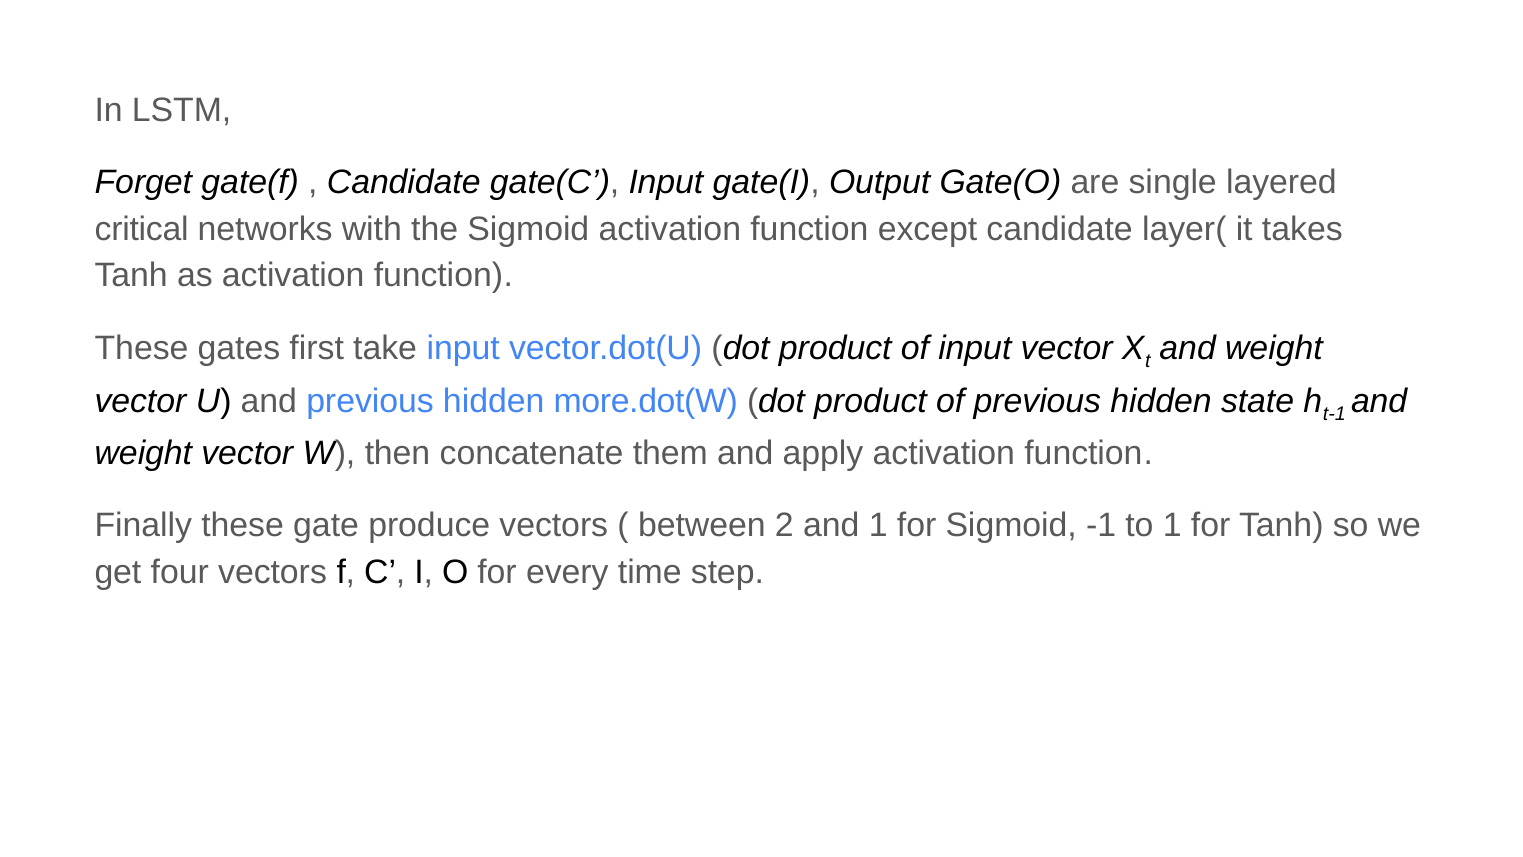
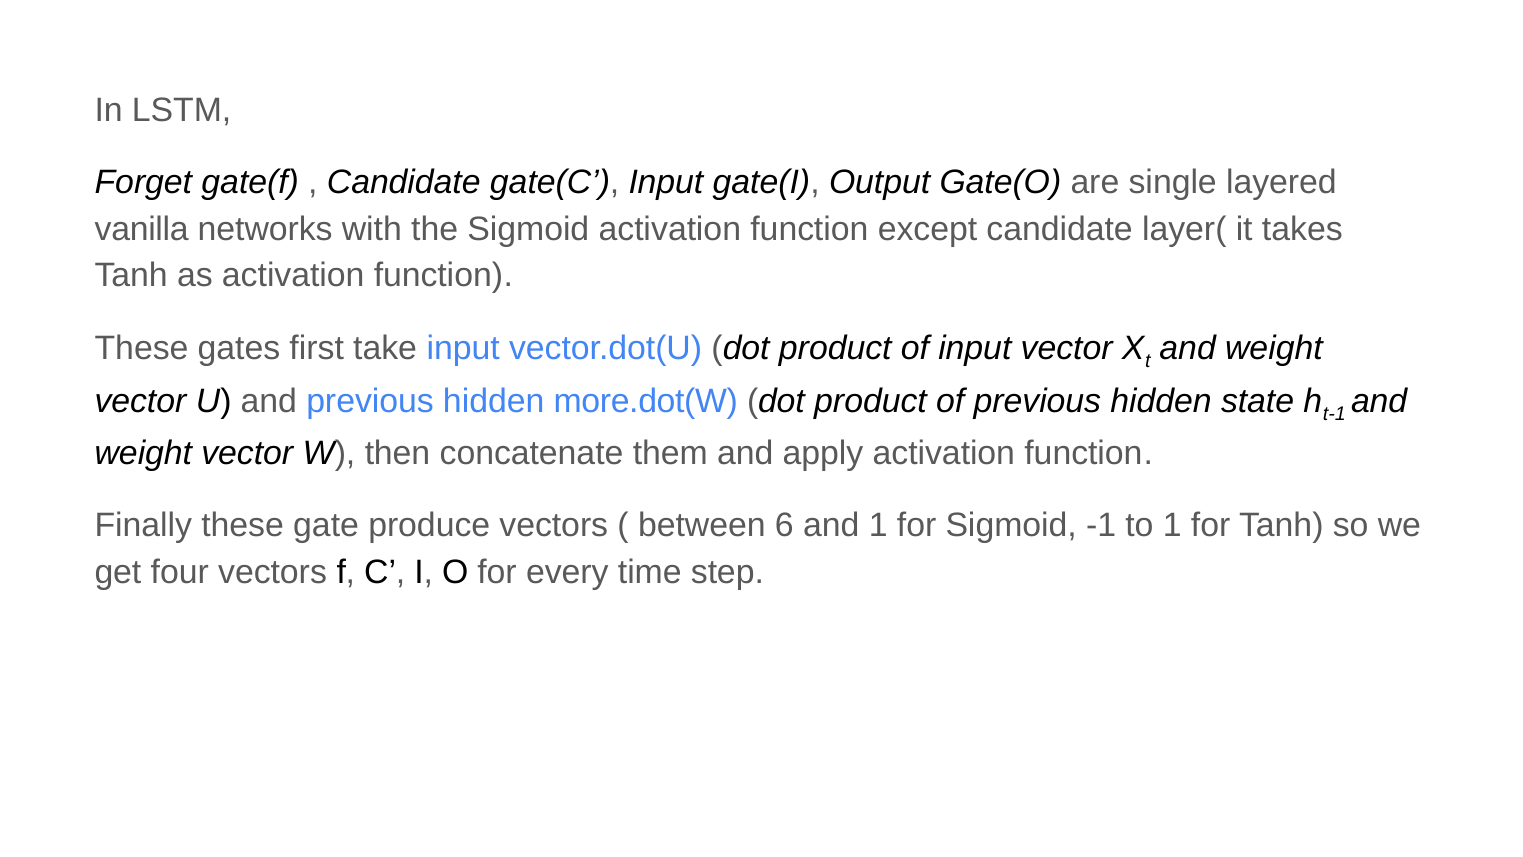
critical: critical -> vanilla
2: 2 -> 6
